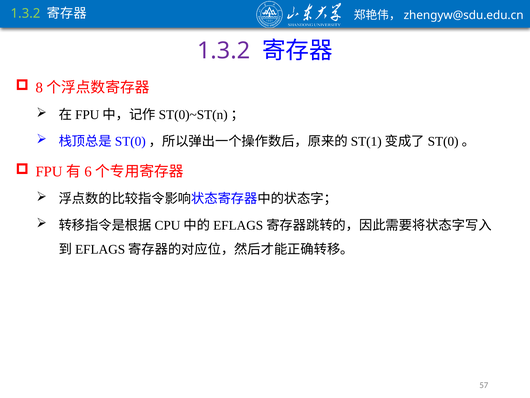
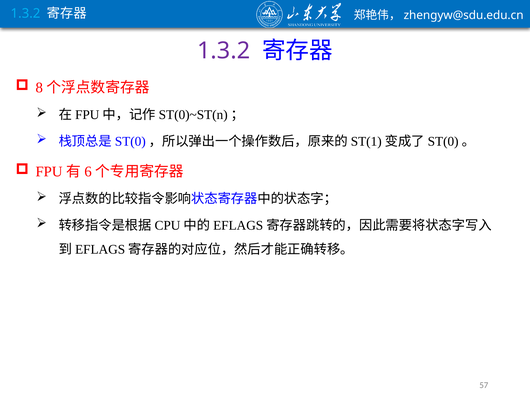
1.3.2 at (25, 14) colour: light green -> light blue
